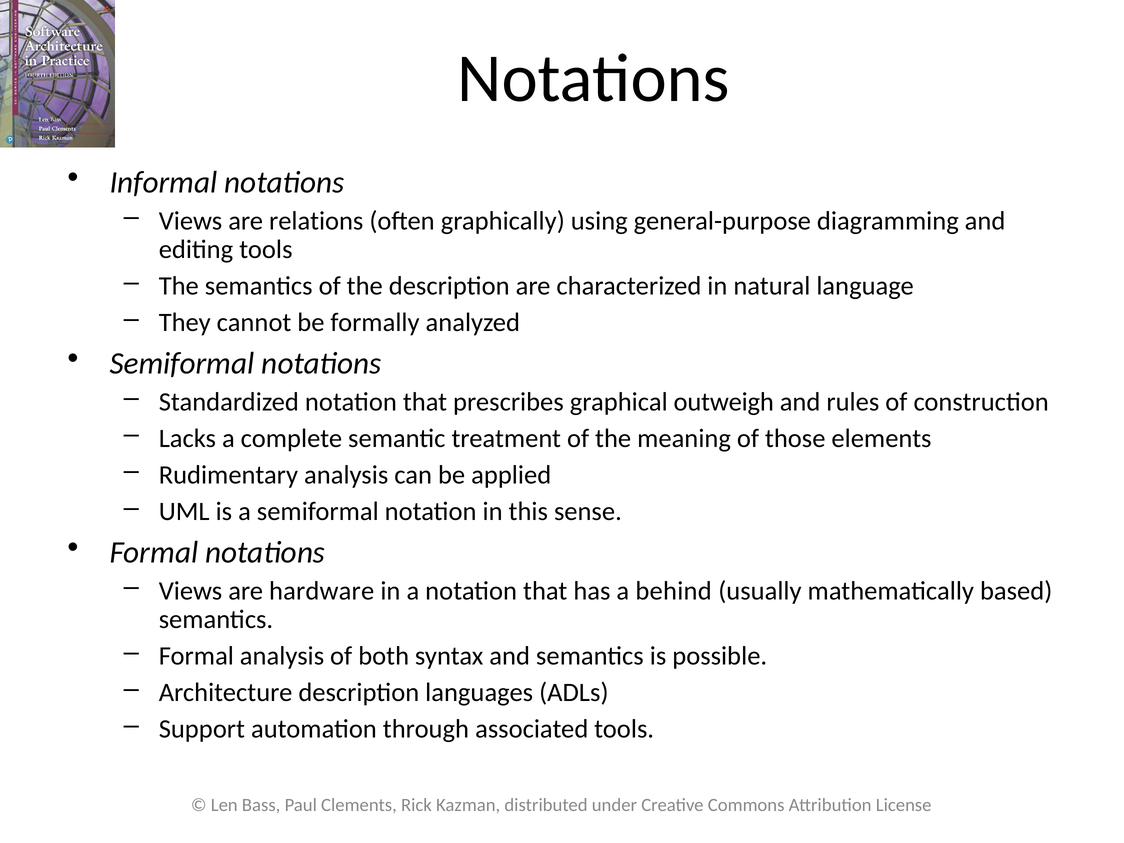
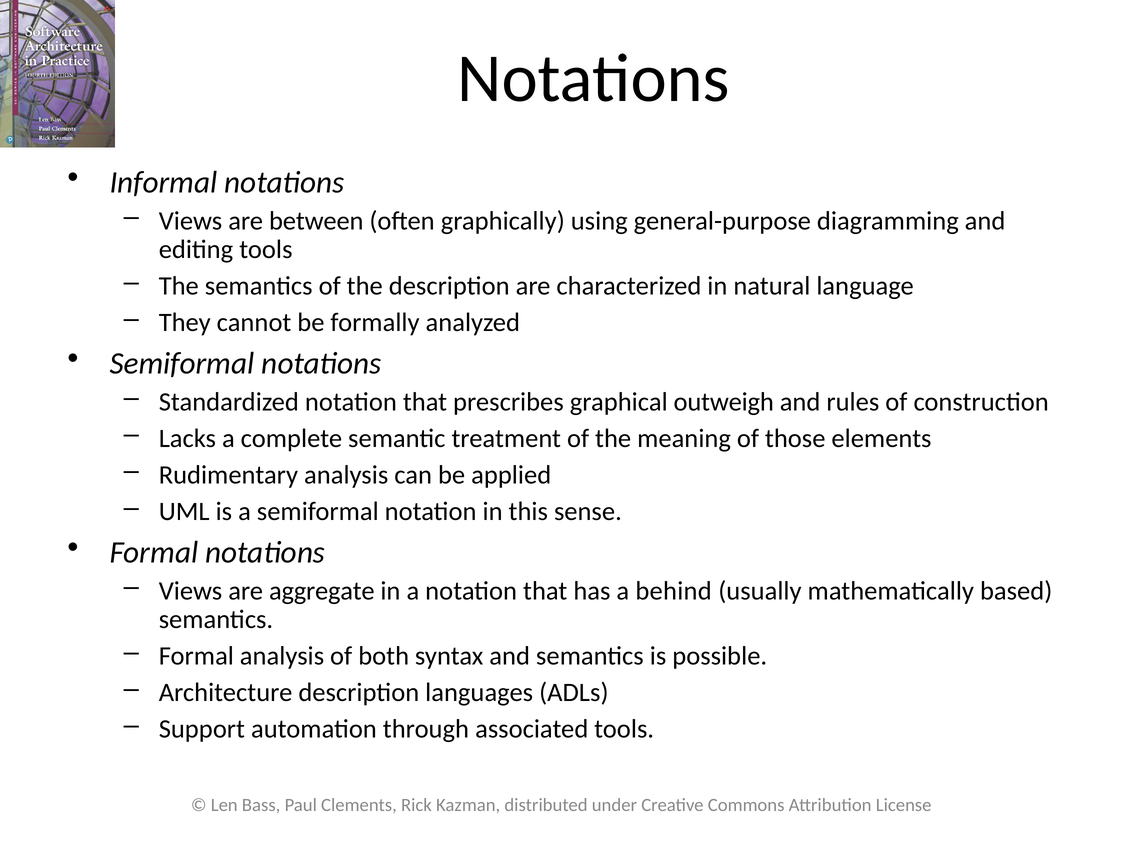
relations: relations -> between
hardware: hardware -> aggregate
